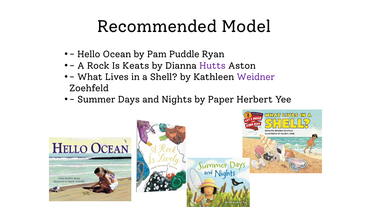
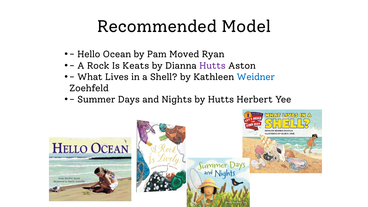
Puddle: Puddle -> Moved
Weidner colour: purple -> blue
by Paper: Paper -> Hutts
